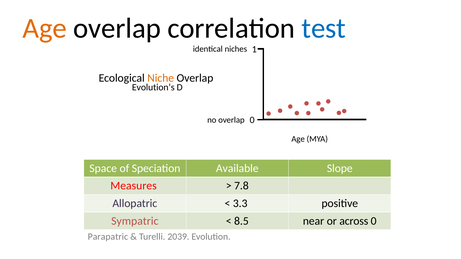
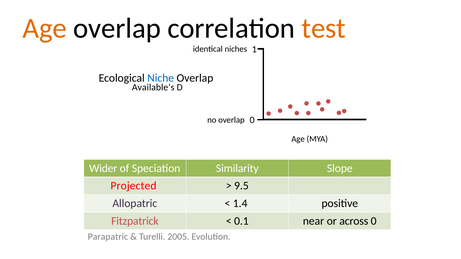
test colour: blue -> orange
Niche colour: orange -> blue
Evolution’s: Evolution’s -> Available’s
Space: Space -> Wider
Available: Available -> Similarity
Measures: Measures -> Projected
7.8: 7.8 -> 9.5
3.3: 3.3 -> 1.4
Sympatric: Sympatric -> Fitzpatrick
8.5: 8.5 -> 0.1
2039: 2039 -> 2005
